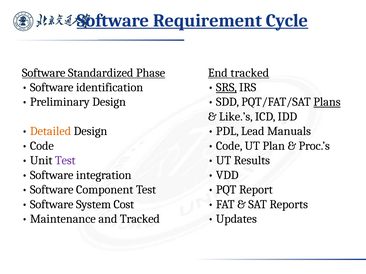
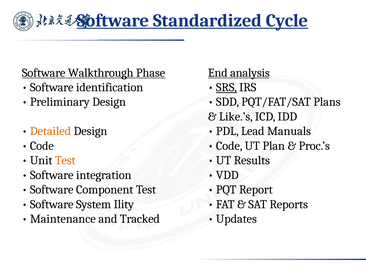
Requirement: Requirement -> Standardized
Standardized: Standardized -> Walkthrough
End tracked: tracked -> analysis
Plans underline: present -> none
Test at (65, 161) colour: purple -> orange
Cost: Cost -> Ility
